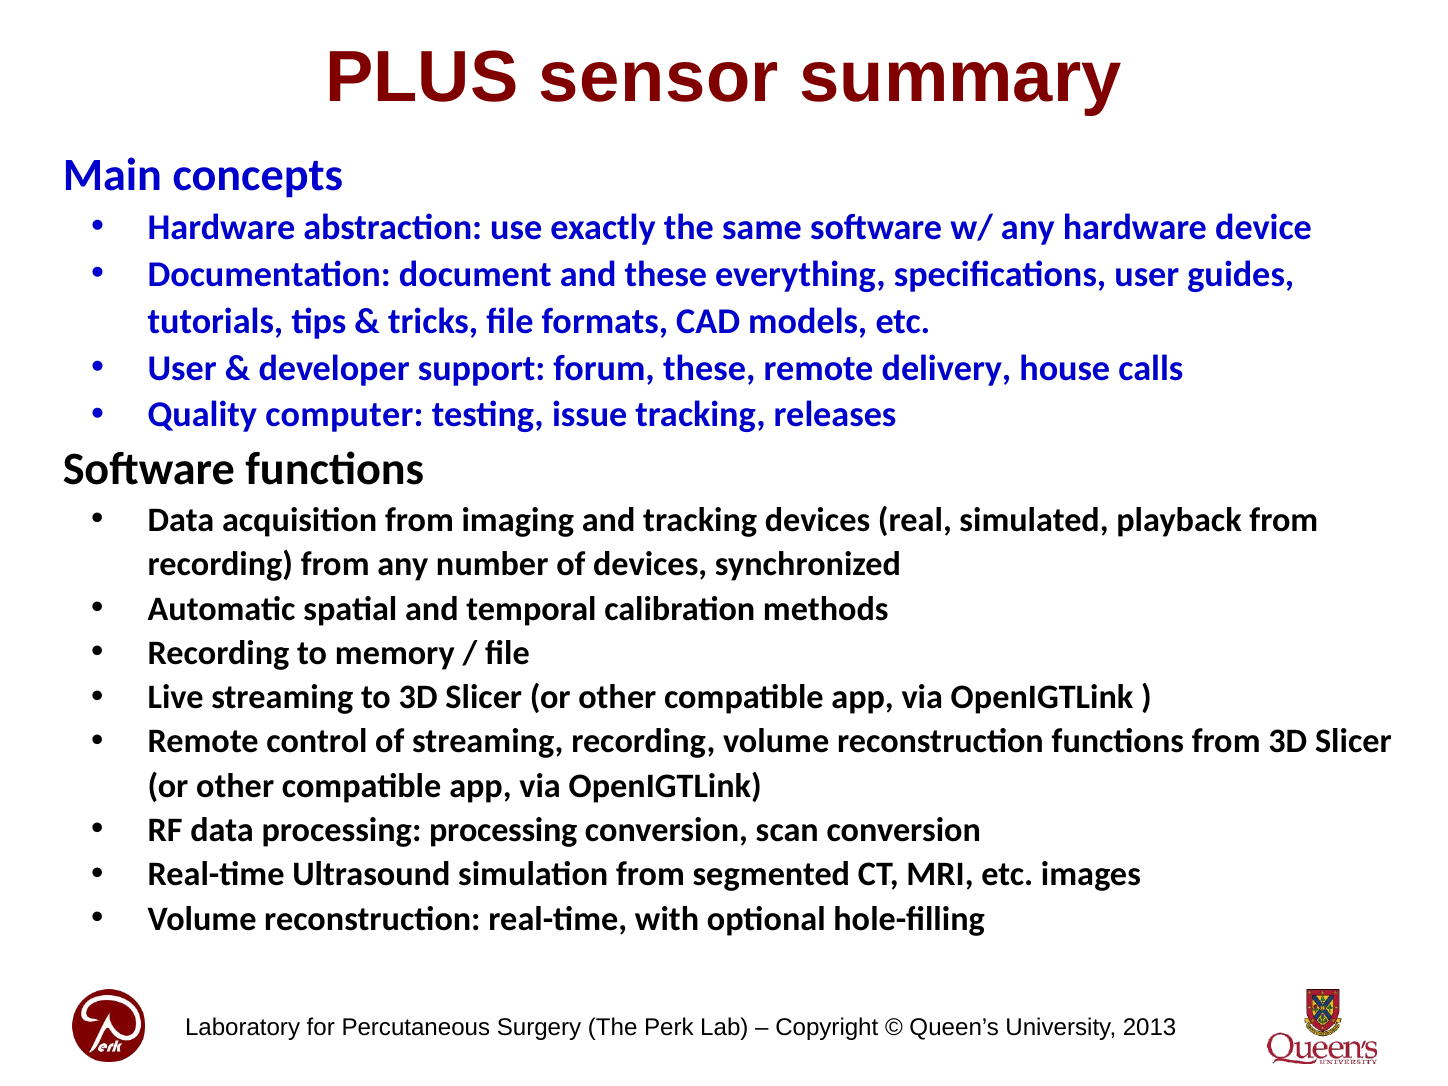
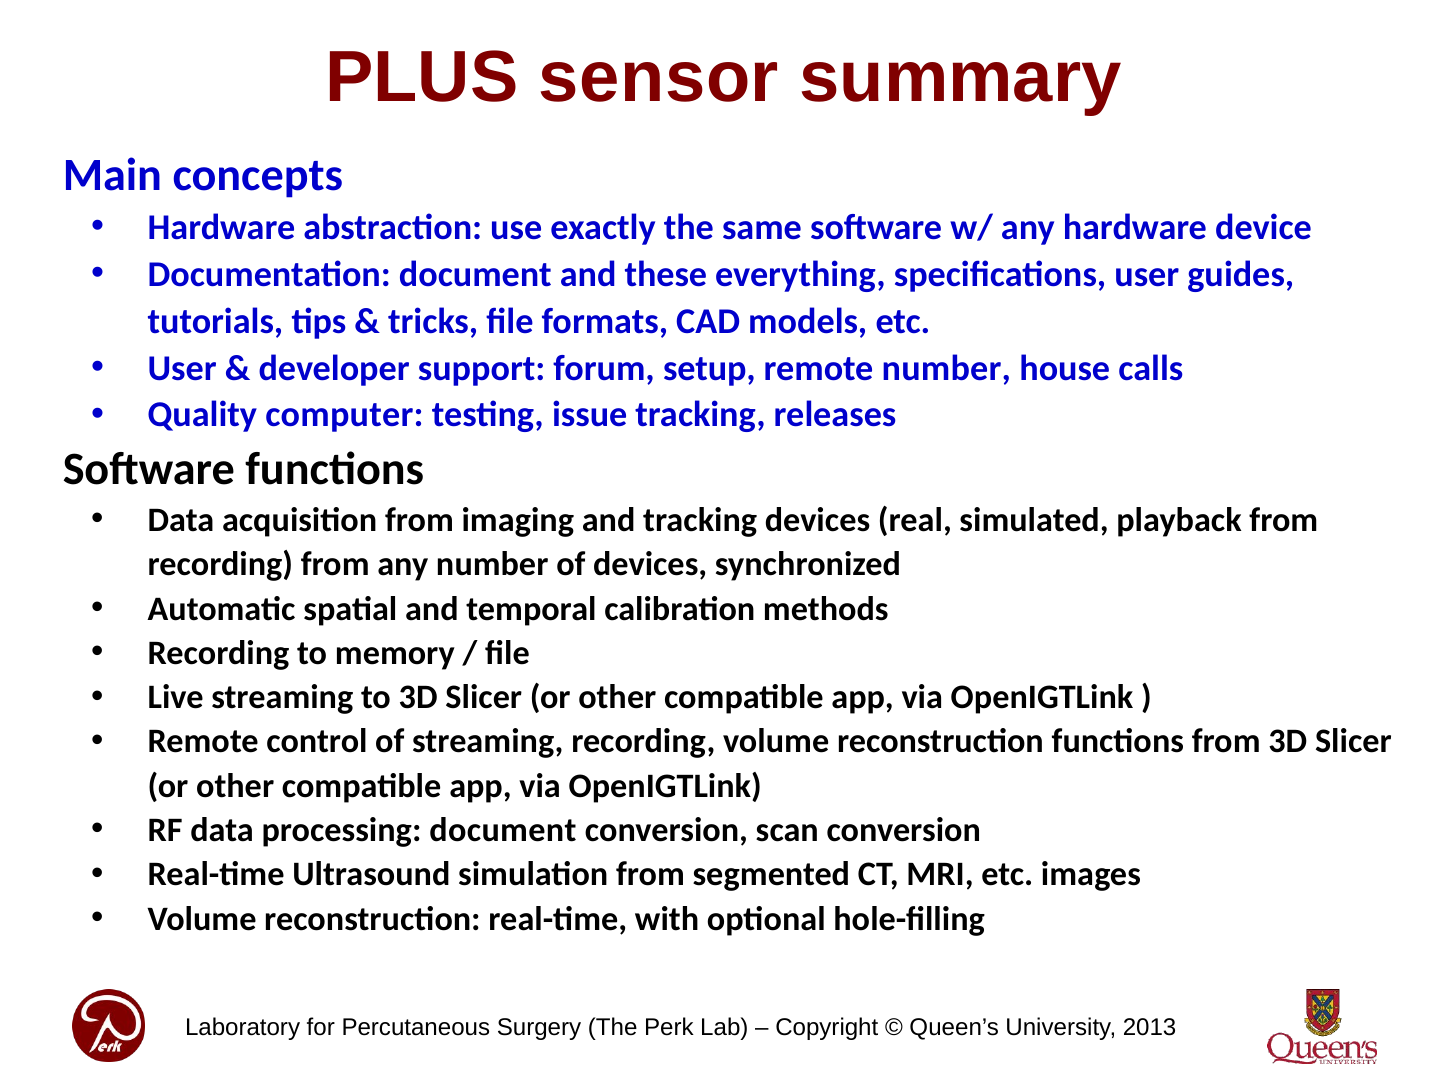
forum these: these -> setup
remote delivery: delivery -> number
processing processing: processing -> document
